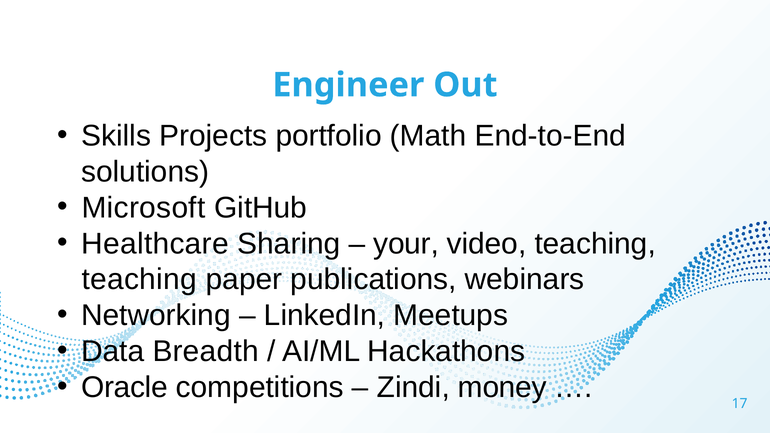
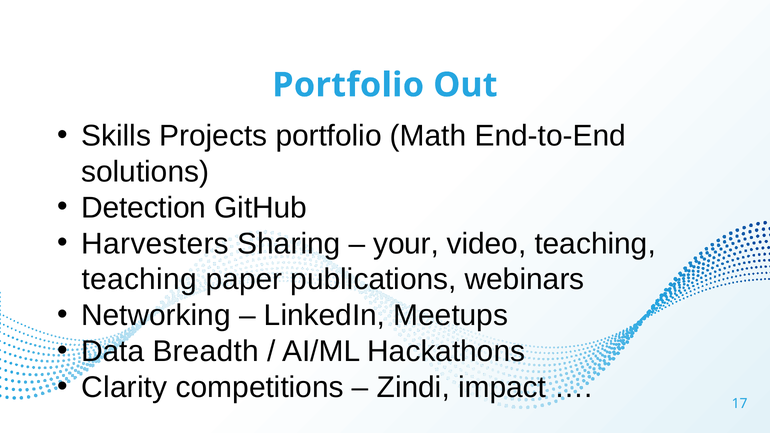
Engineer at (348, 85): Engineer -> Portfolio
Microsoft: Microsoft -> Detection
Healthcare: Healthcare -> Harvesters
Oracle: Oracle -> Clarity
money: money -> impact
